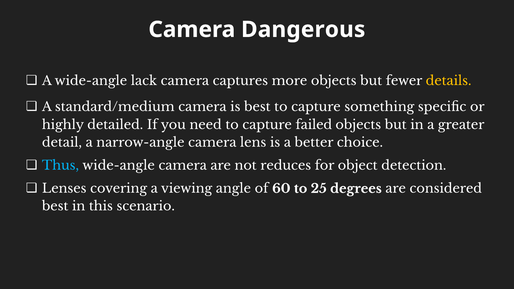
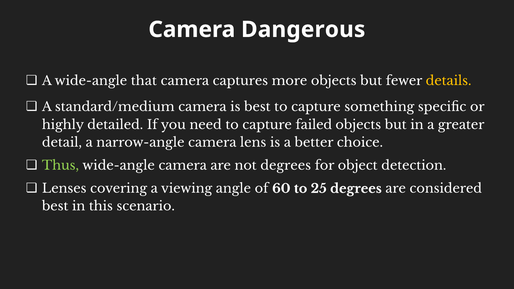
lack: lack -> that
Thus colour: light blue -> light green
not reduces: reduces -> degrees
